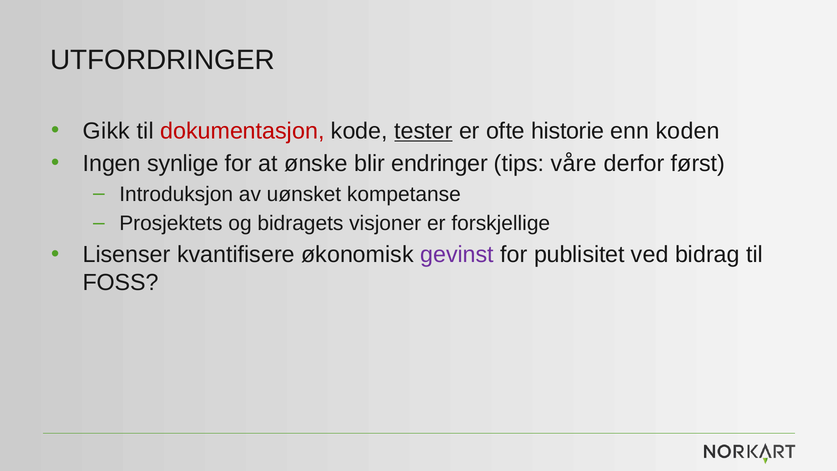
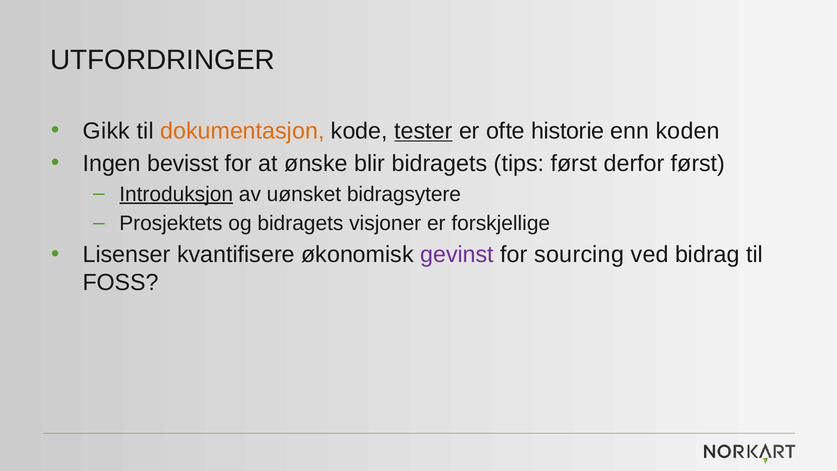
dokumentasjon colour: red -> orange
synlige: synlige -> bevisst
blir endringer: endringer -> bidragets
tips våre: våre -> først
Introduksjon underline: none -> present
kompetanse: kompetanse -> bidragsytere
publisitet: publisitet -> sourcing
